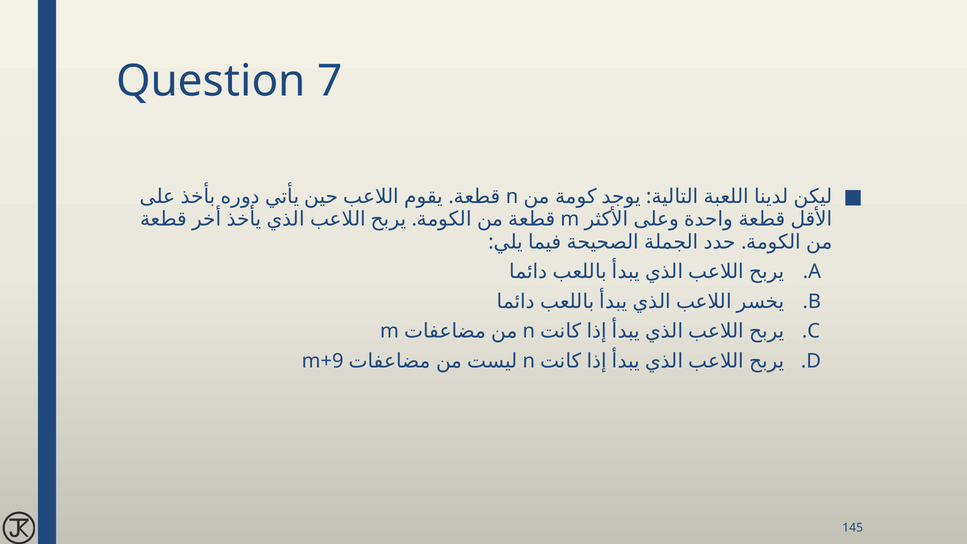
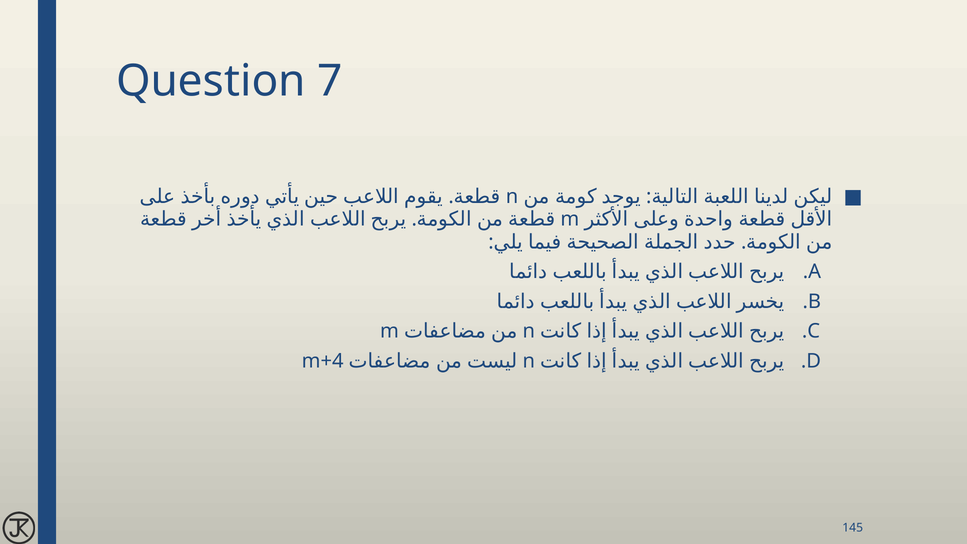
m+9: m+9 -> m+4
